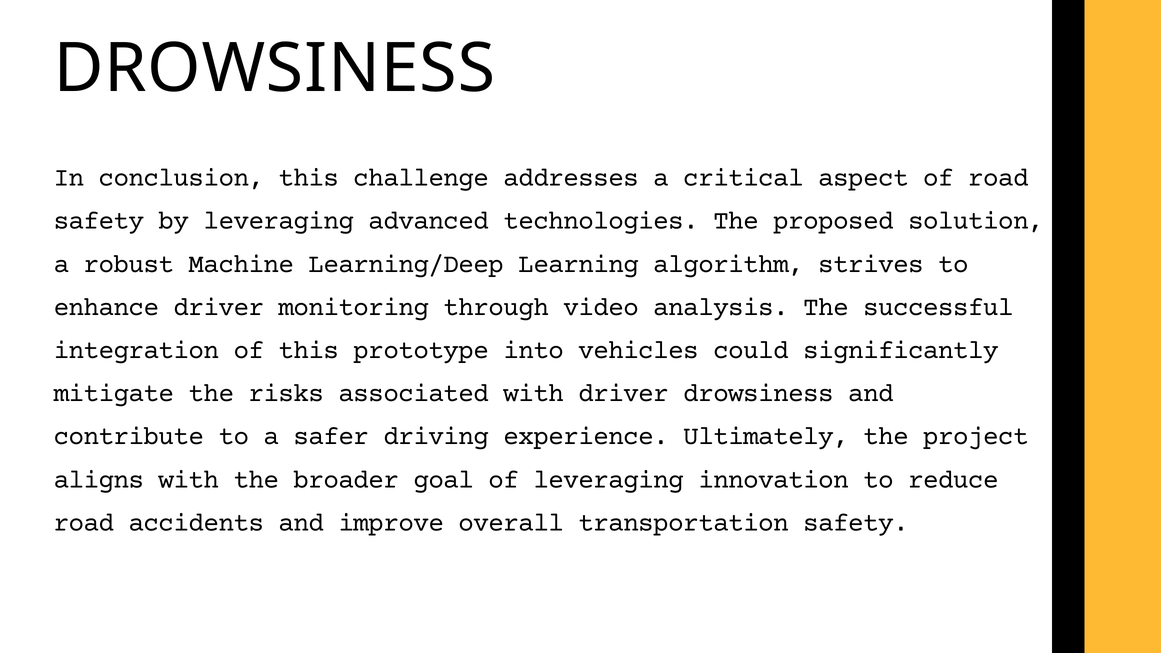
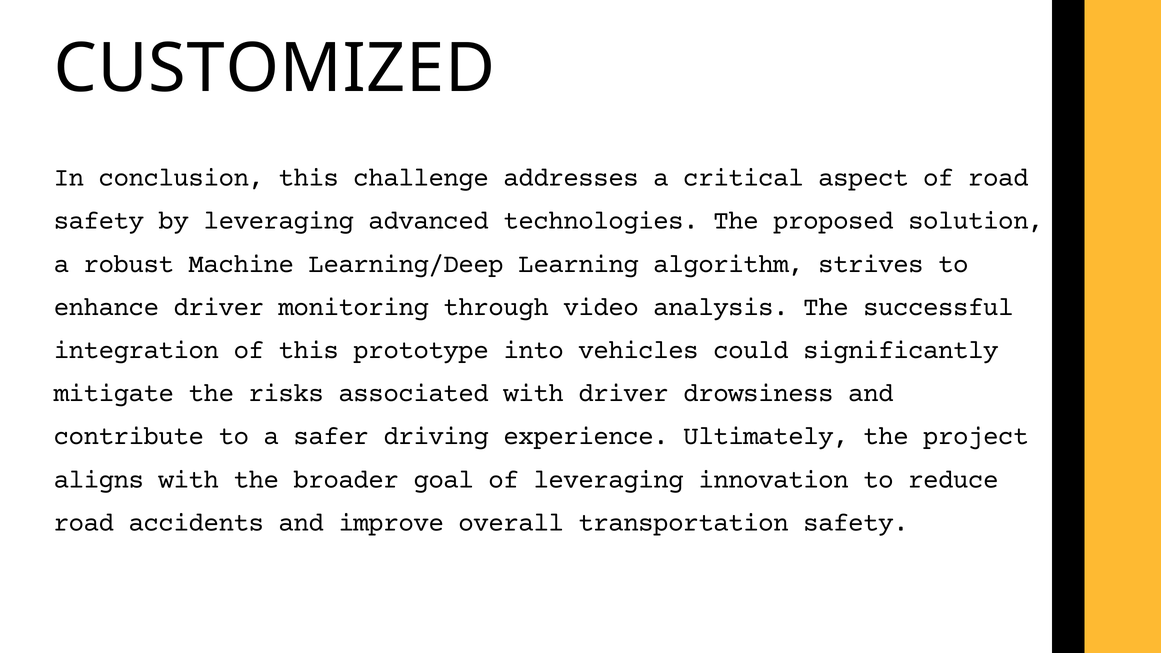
DROWSINESS at (274, 69): DROWSINESS -> CUSTOMIZED
